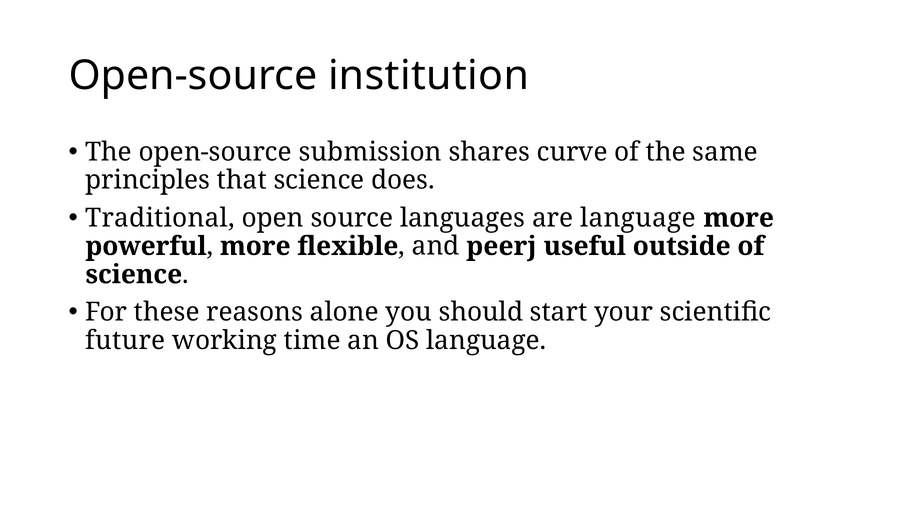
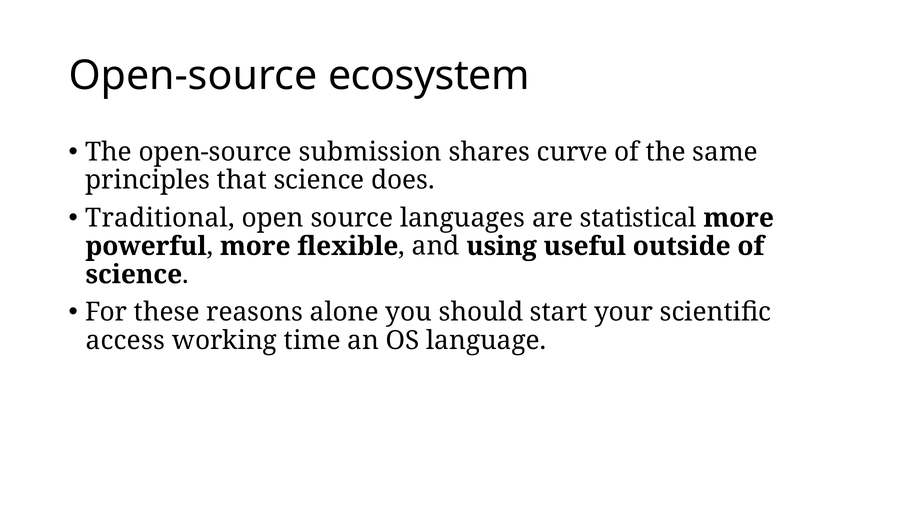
institution: institution -> ecosystem
are language: language -> statistical
peerj: peerj -> using
future: future -> access
